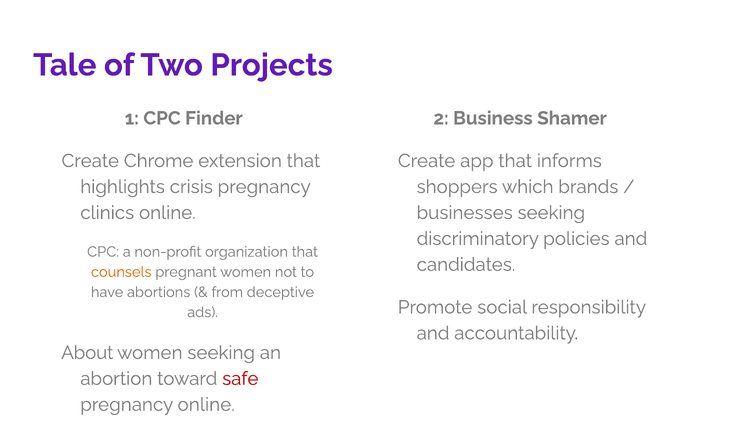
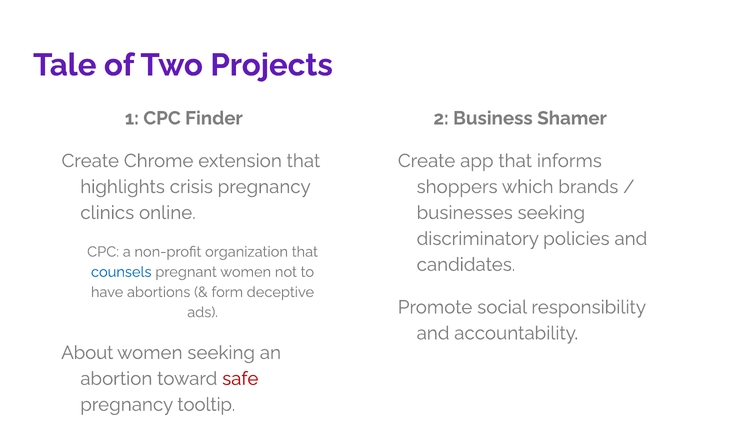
counsels colour: orange -> blue
from: from -> form
pregnancy online: online -> tooltip
